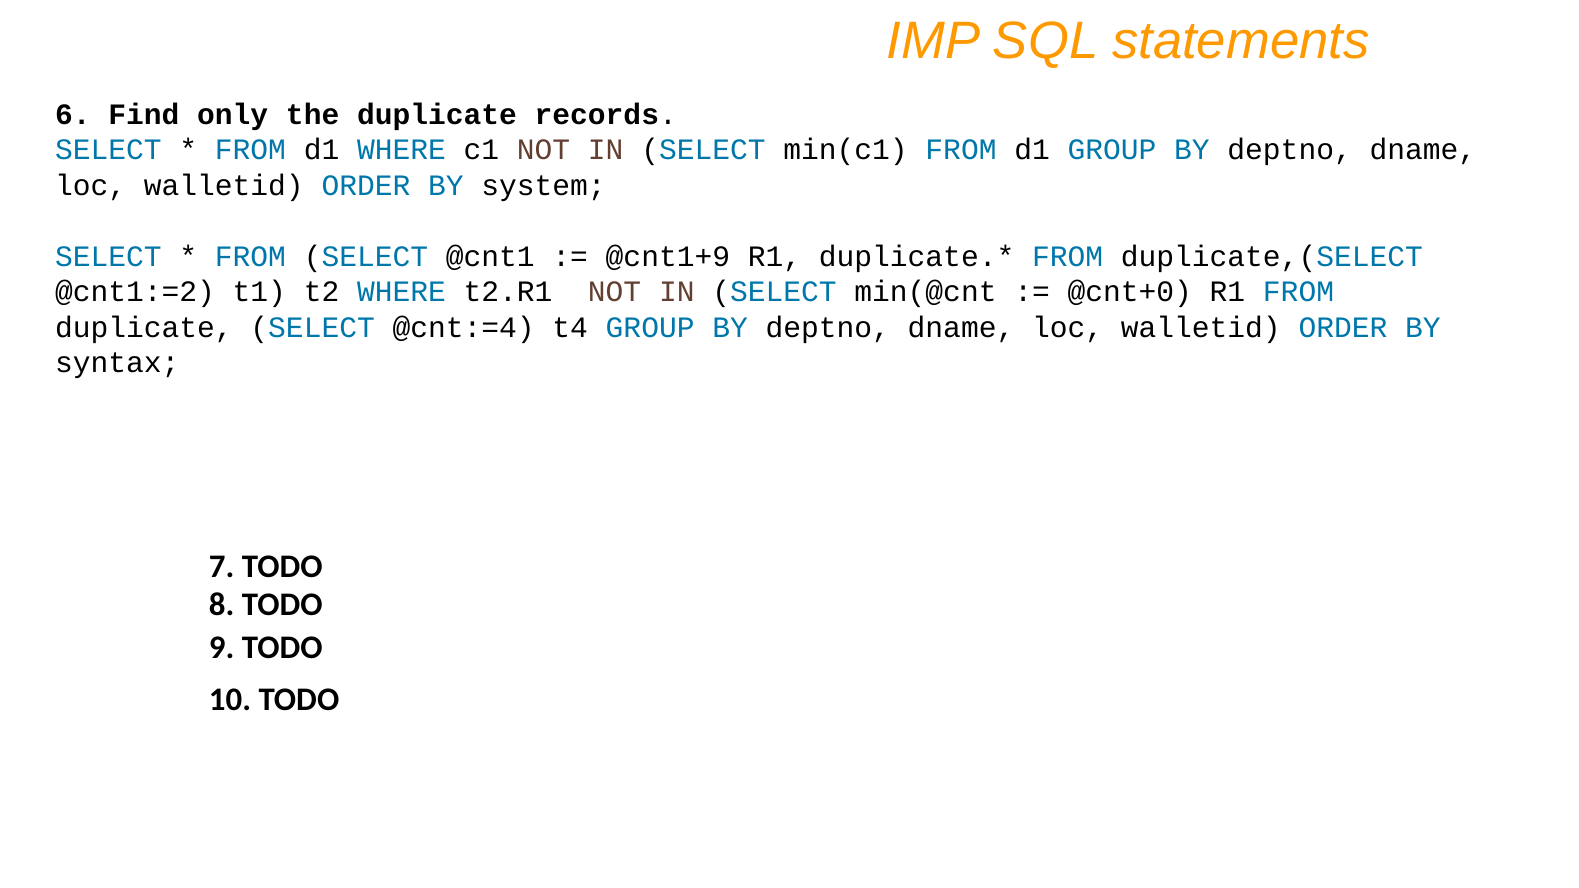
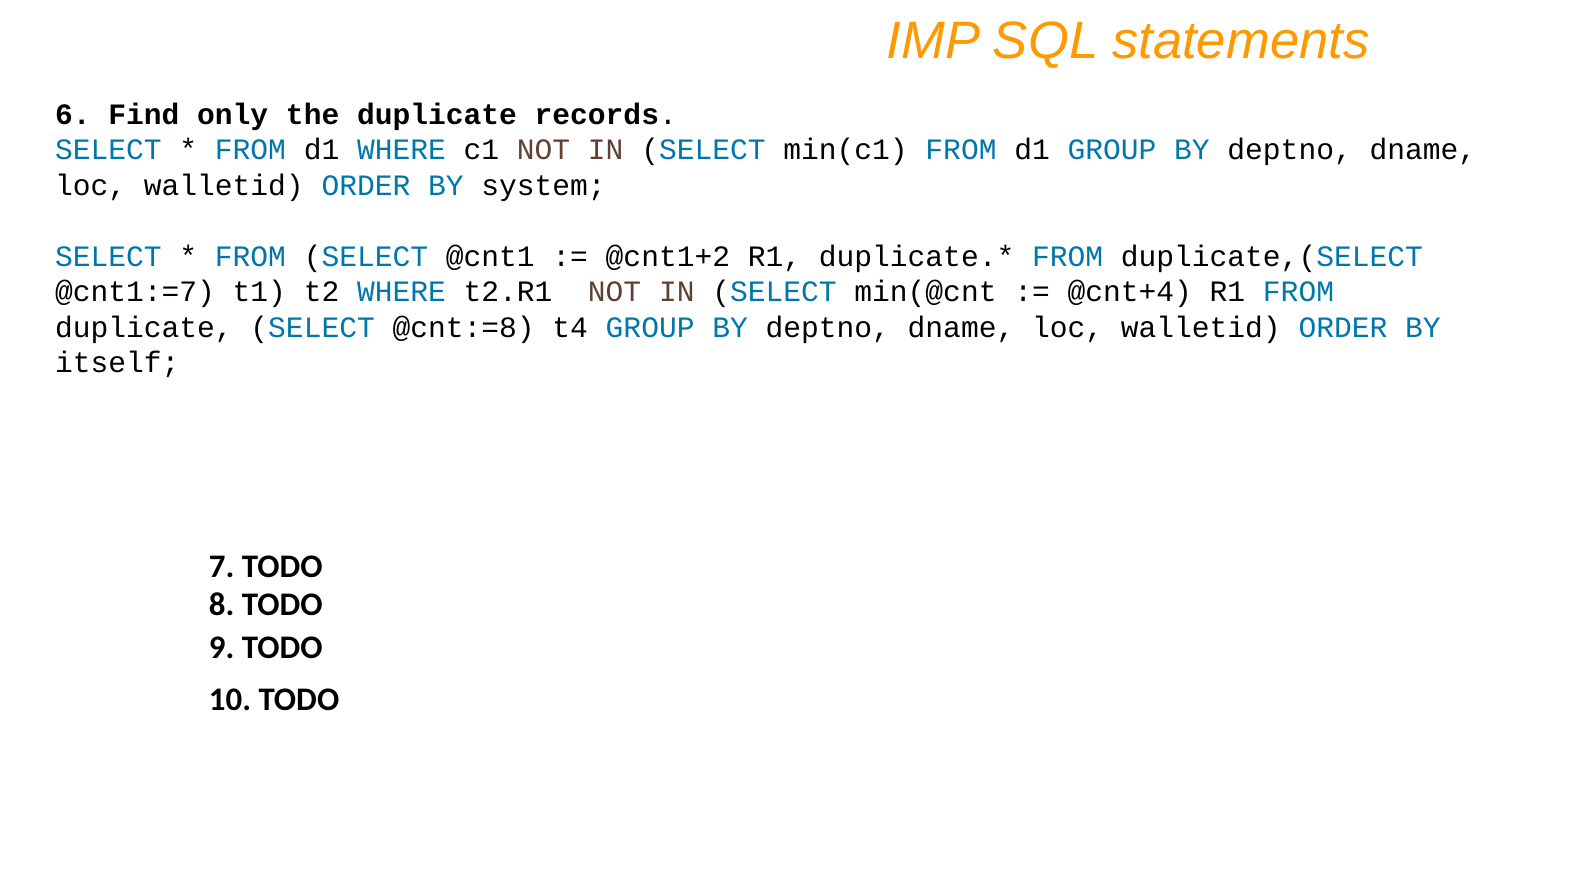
@cnt1+9: @cnt1+9 -> @cnt1+2
@cnt1:=2: @cnt1:=2 -> @cnt1:=7
@cnt+0: @cnt+0 -> @cnt+4
@cnt:=4: @cnt:=4 -> @cnt:=8
syntax: syntax -> itself
